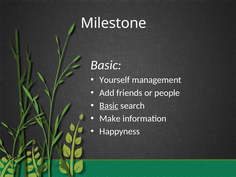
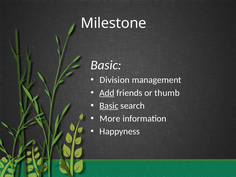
Yourself: Yourself -> Division
Add underline: none -> present
people: people -> thumb
Make: Make -> More
